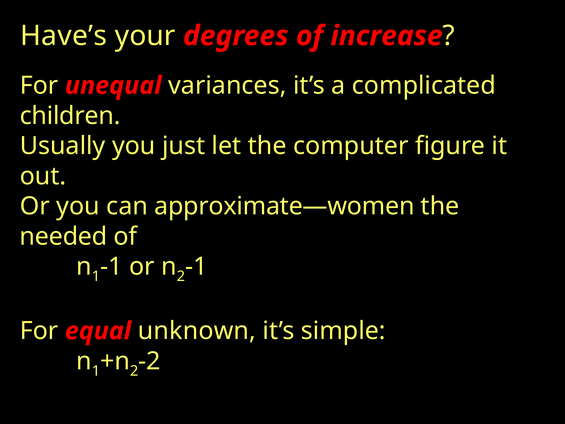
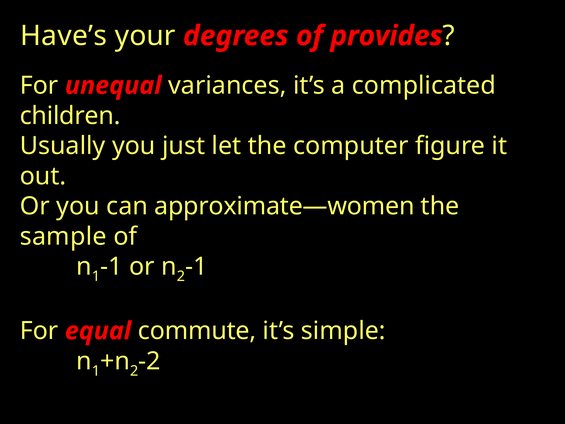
increase: increase -> provides
needed: needed -> sample
unknown: unknown -> commute
